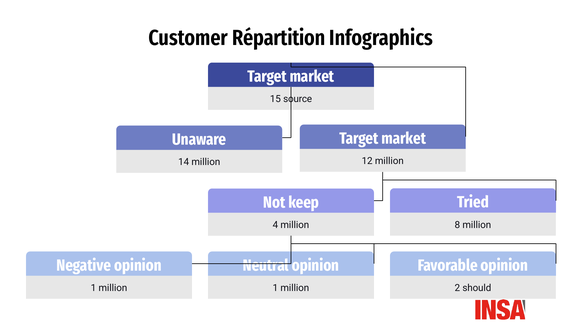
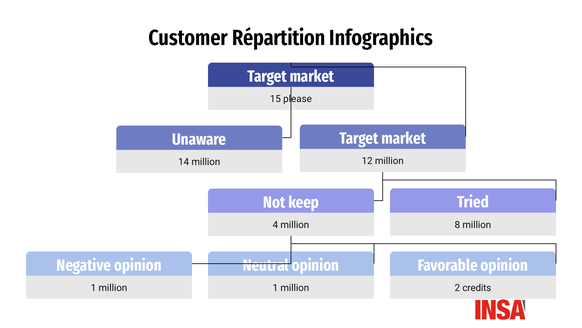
source: source -> please
should: should -> credits
